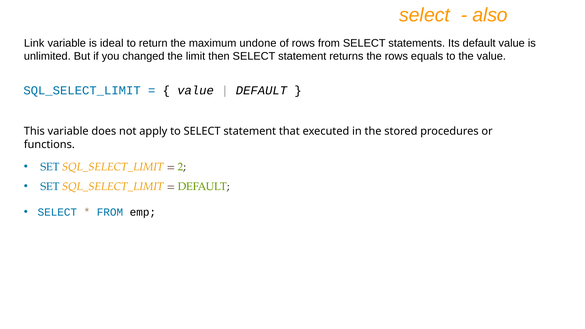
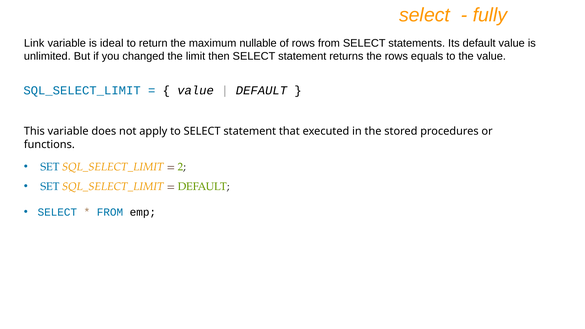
also: also -> fully
undone: undone -> nullable
